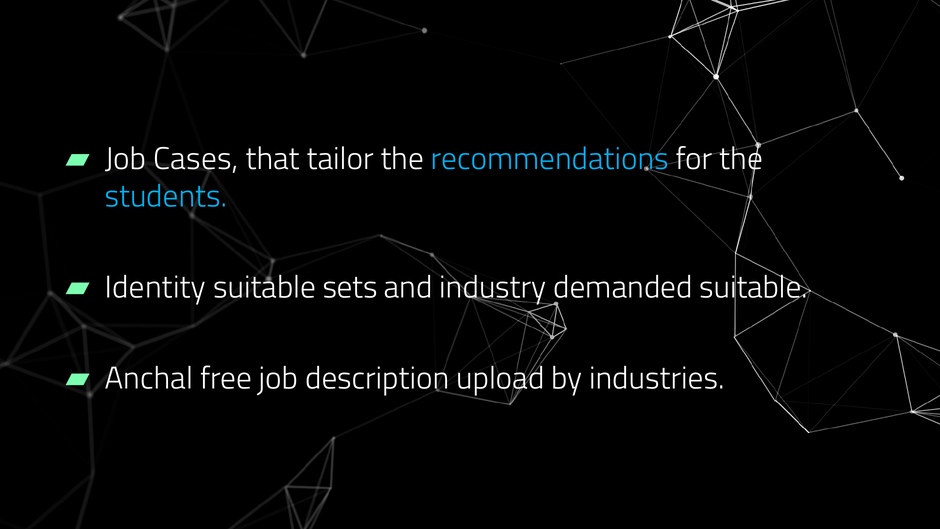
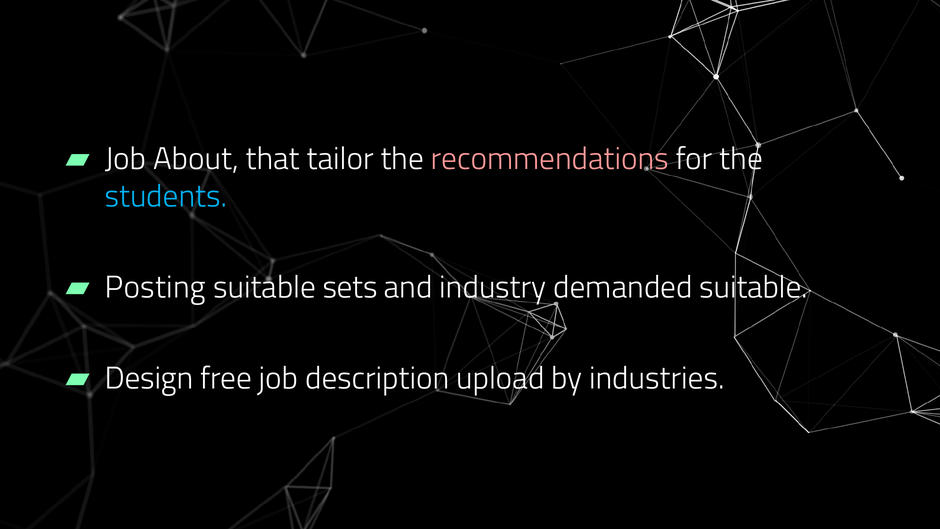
Cases: Cases -> About
recommendations colour: light blue -> pink
Identity: Identity -> Posting
Anchal: Anchal -> Design
